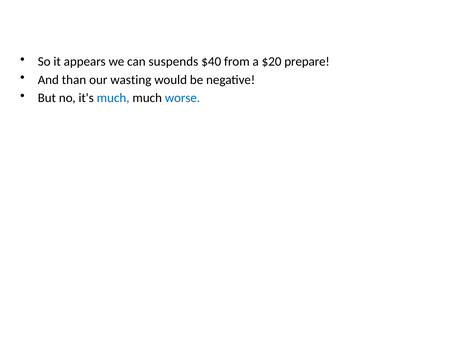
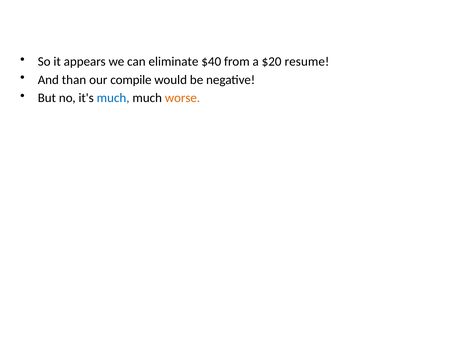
suspends: suspends -> eliminate
prepare: prepare -> resume
wasting: wasting -> compile
worse colour: blue -> orange
